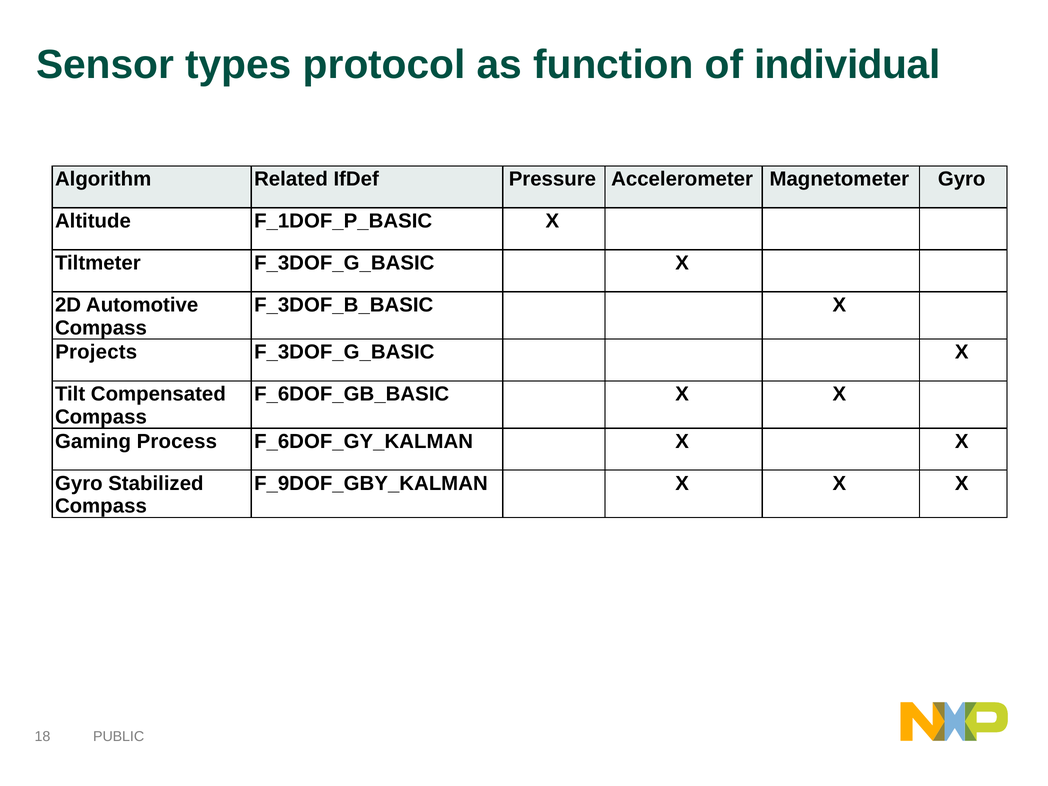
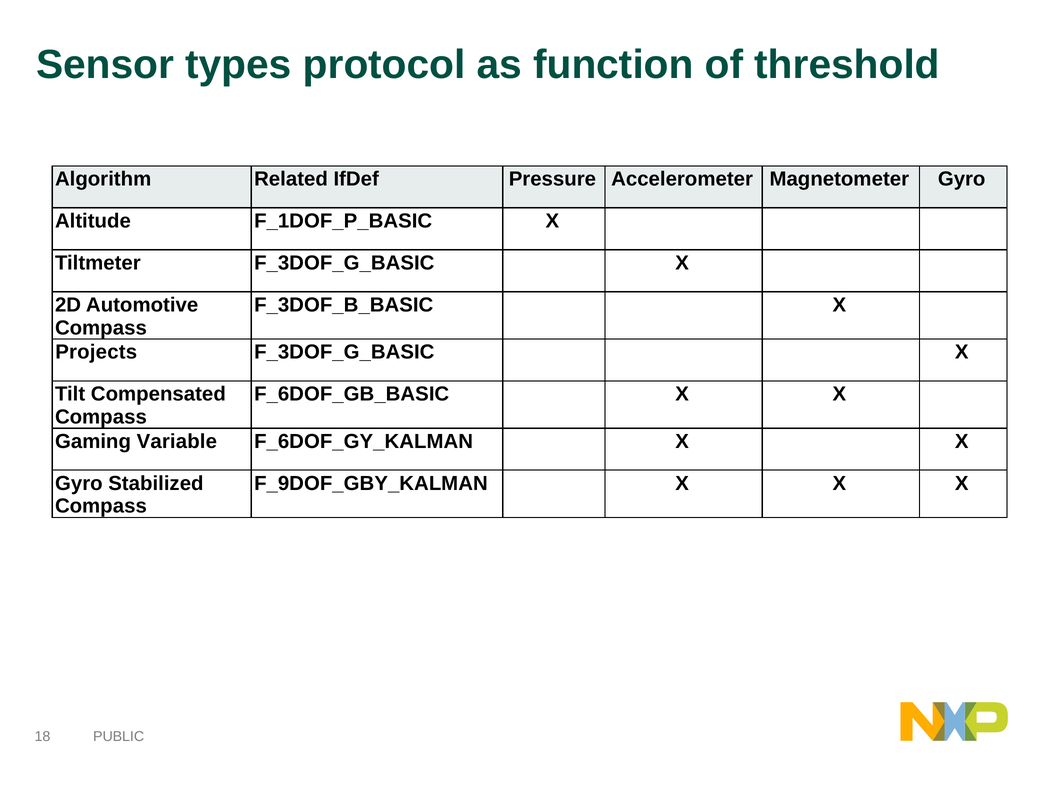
individual: individual -> threshold
Process: Process -> Variable
